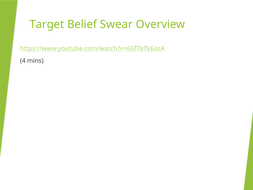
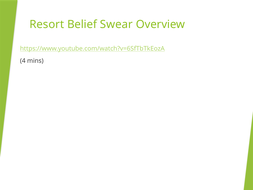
Target: Target -> Resort
